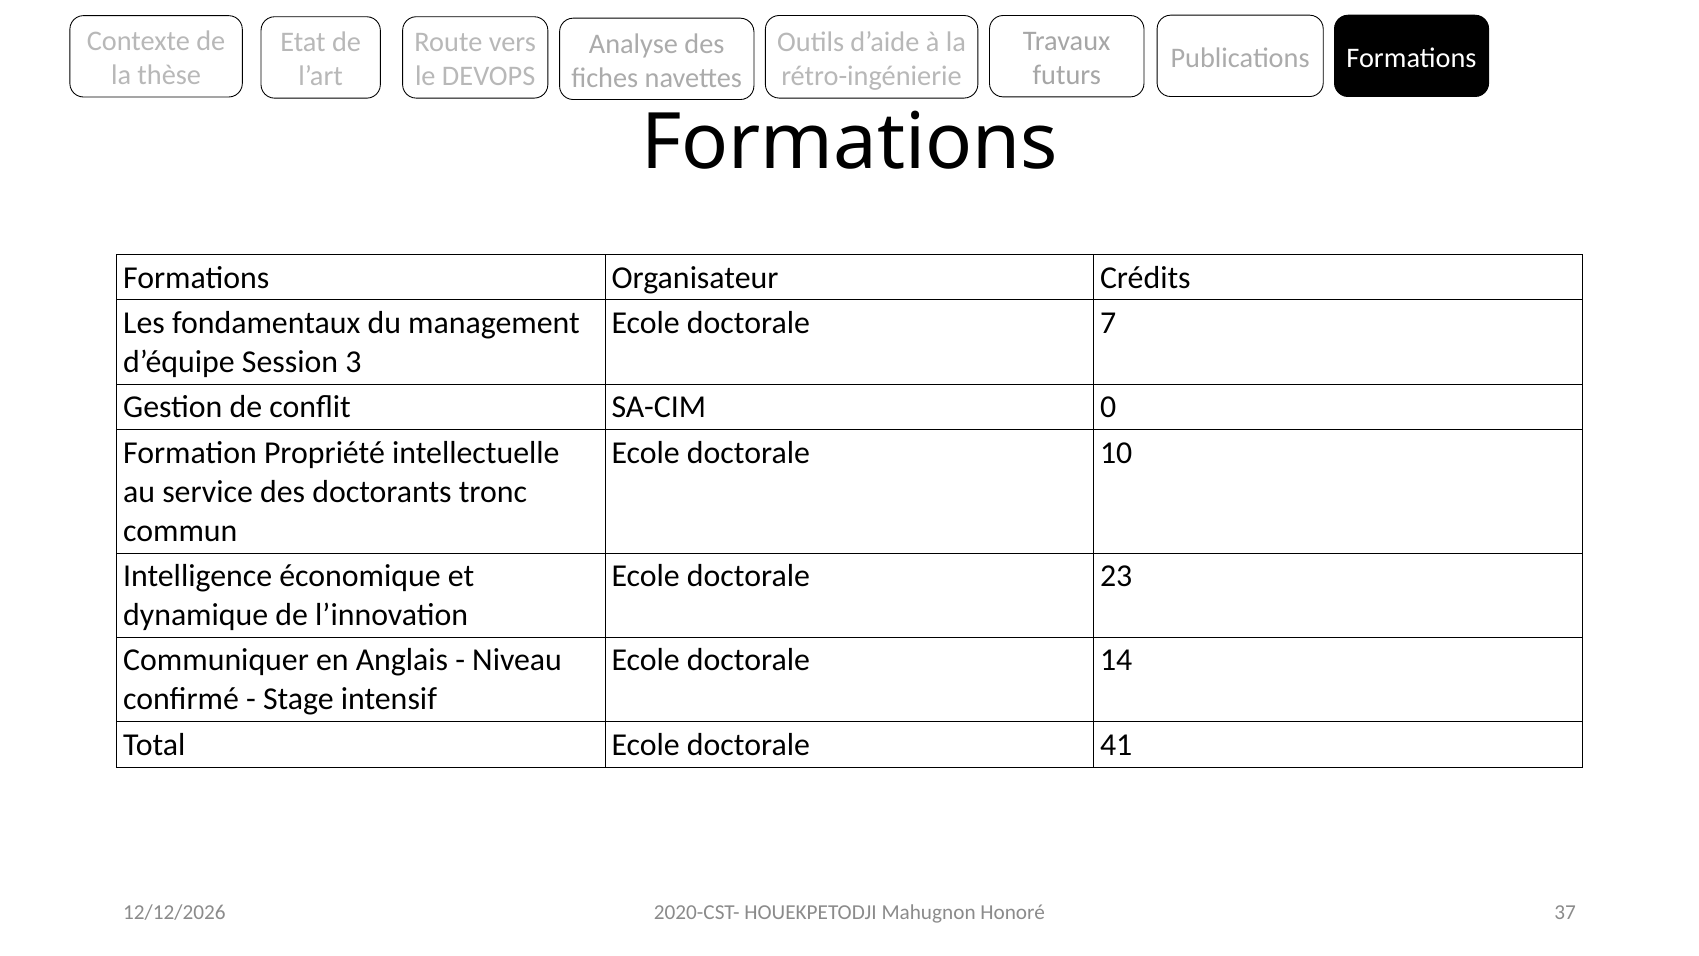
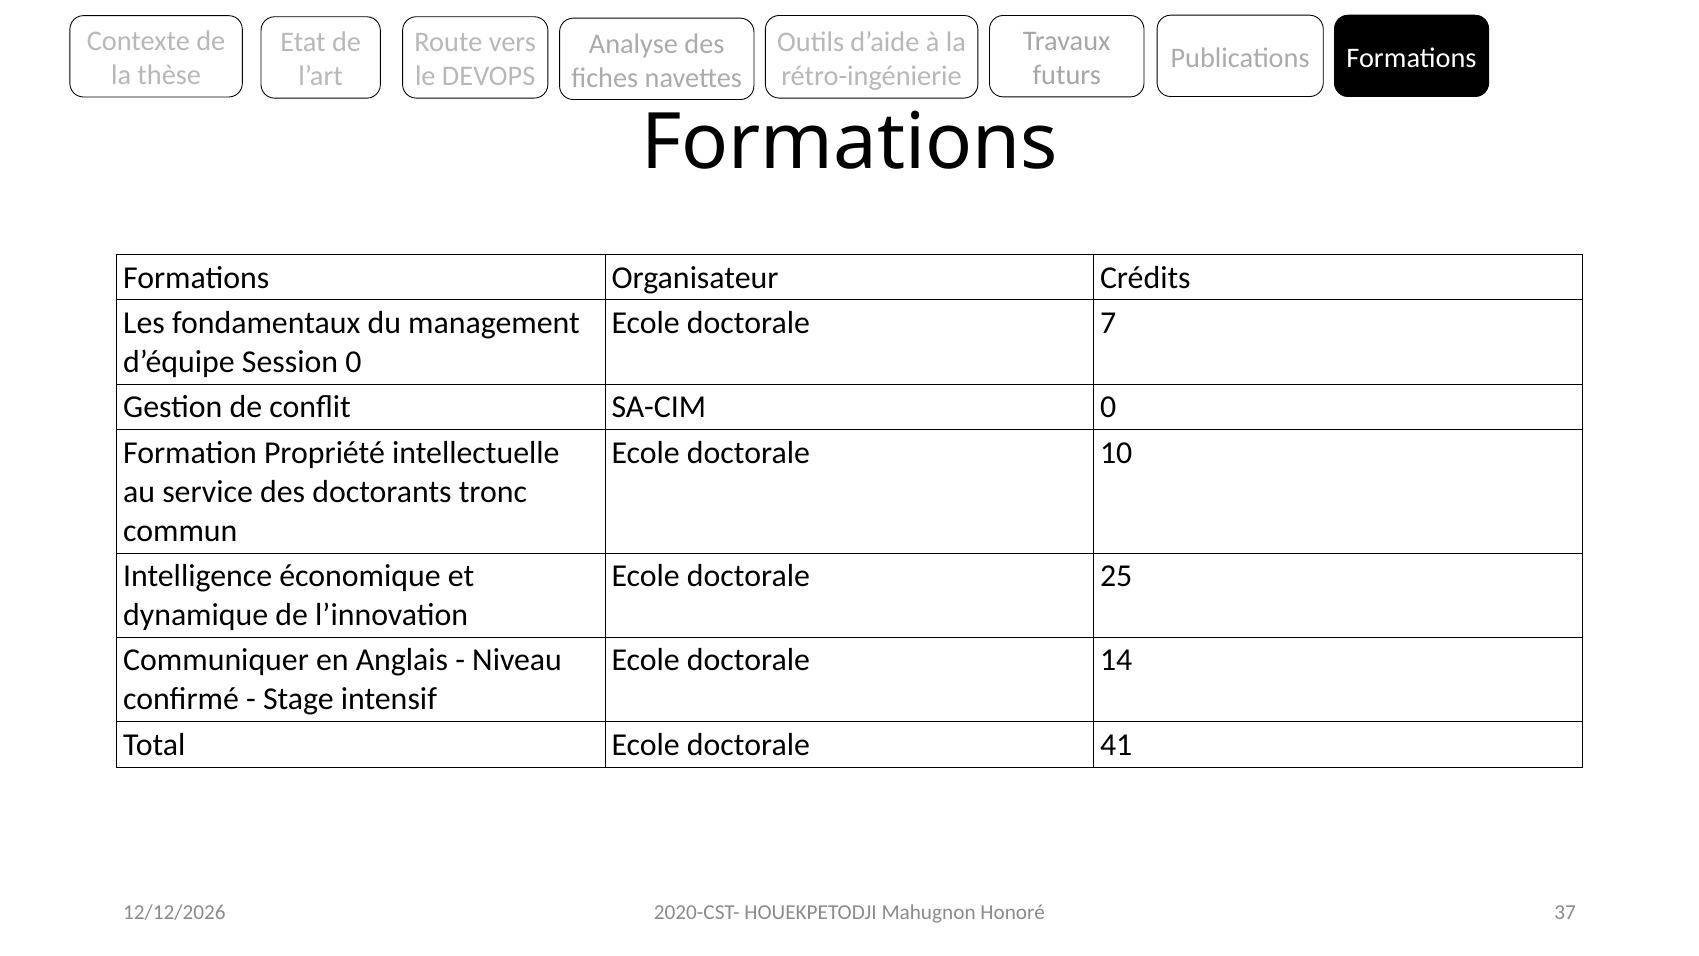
Session 3: 3 -> 0
23: 23 -> 25
